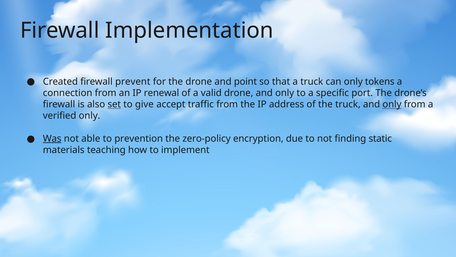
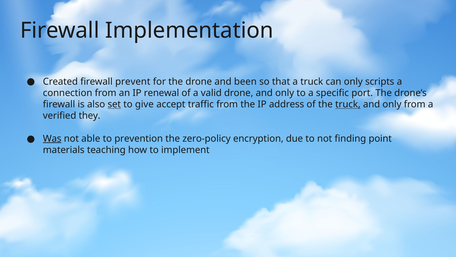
point: point -> been
tokens: tokens -> scripts
truck at (348, 104) underline: none -> present
only at (392, 104) underline: present -> none
verified only: only -> they
static: static -> point
